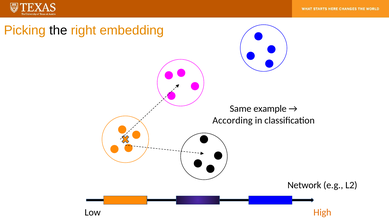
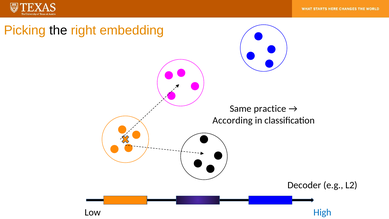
example: example -> practice
Network: Network -> Decoder
High colour: orange -> blue
